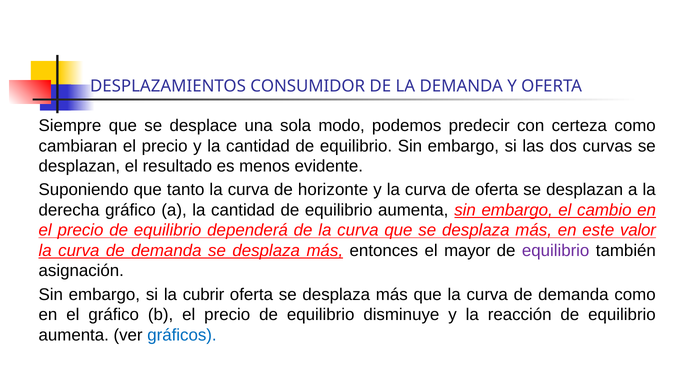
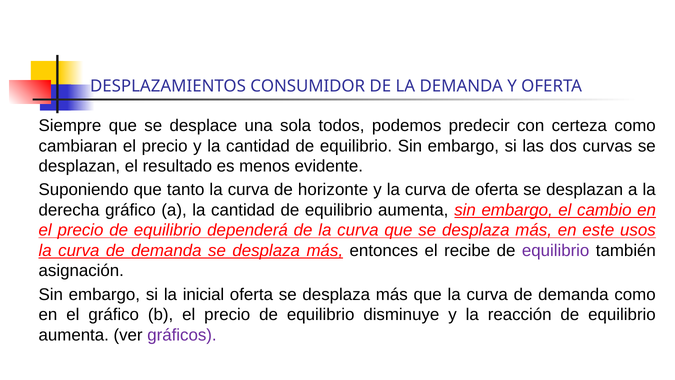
modo: modo -> todos
valor: valor -> usos
mayor: mayor -> recibe
cubrir: cubrir -> inicial
gráficos colour: blue -> purple
